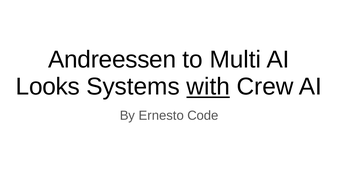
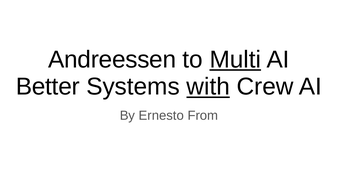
Multi underline: none -> present
Looks: Looks -> Better
Code: Code -> From
